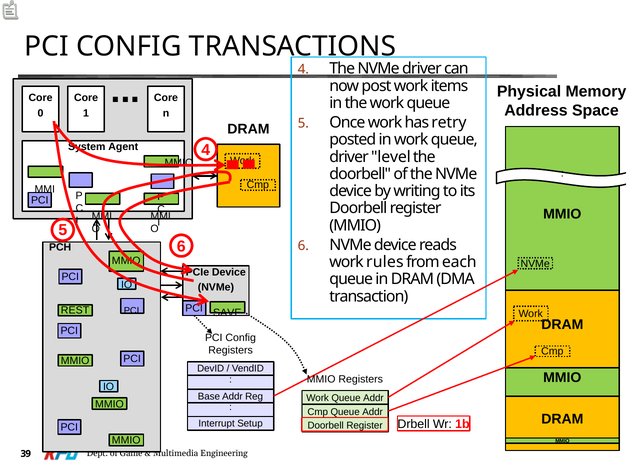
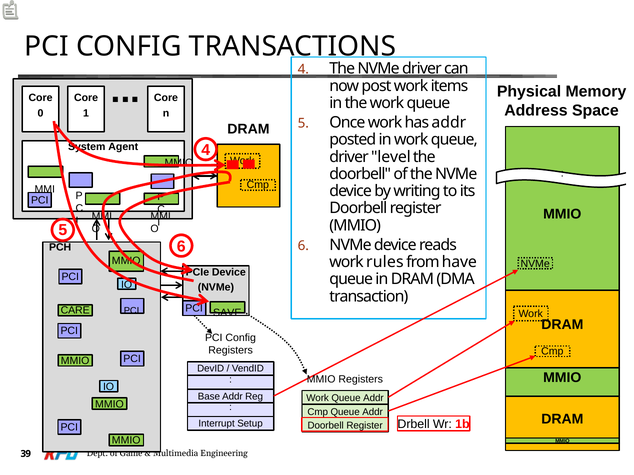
has retry: retry -> addr
each: each -> have
REST: REST -> CARE
